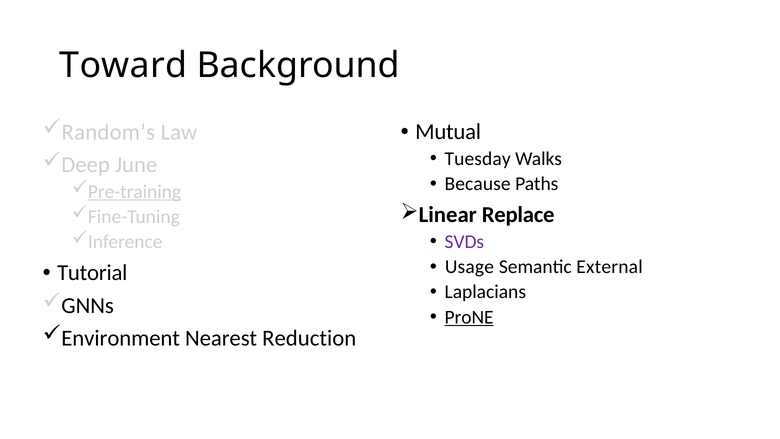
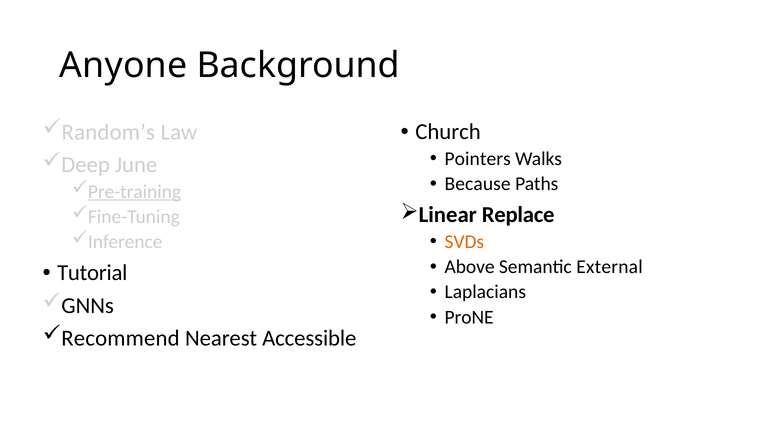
Toward: Toward -> Anyone
Mutual: Mutual -> Church
Tuesday: Tuesday -> Pointers
SVDs colour: purple -> orange
Usage: Usage -> Above
ProNE underline: present -> none
Environment: Environment -> Recommend
Reduction: Reduction -> Accessible
